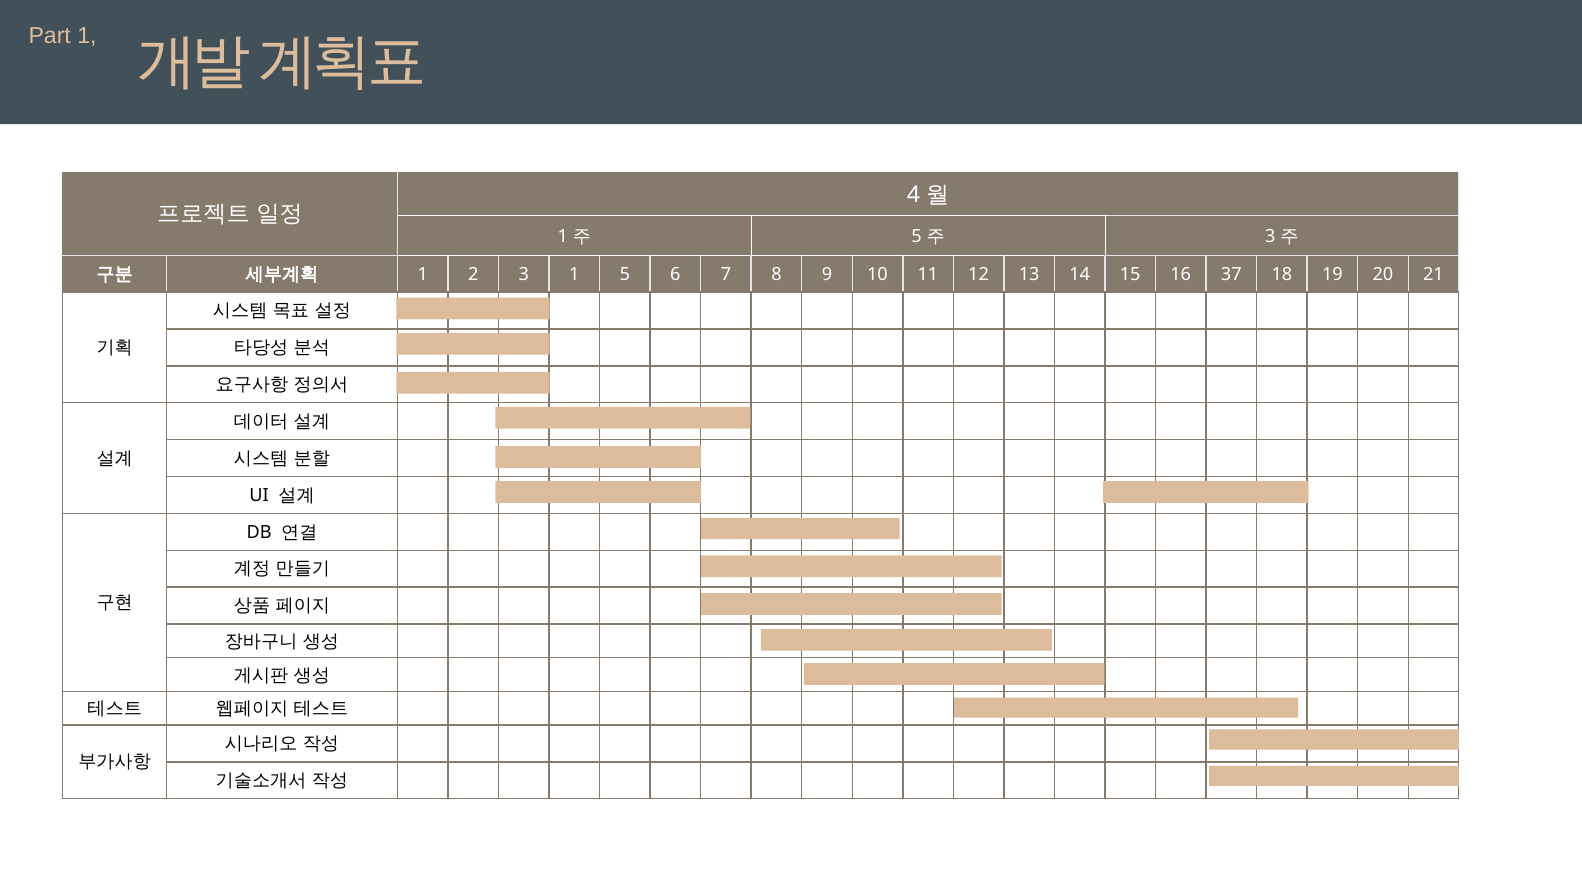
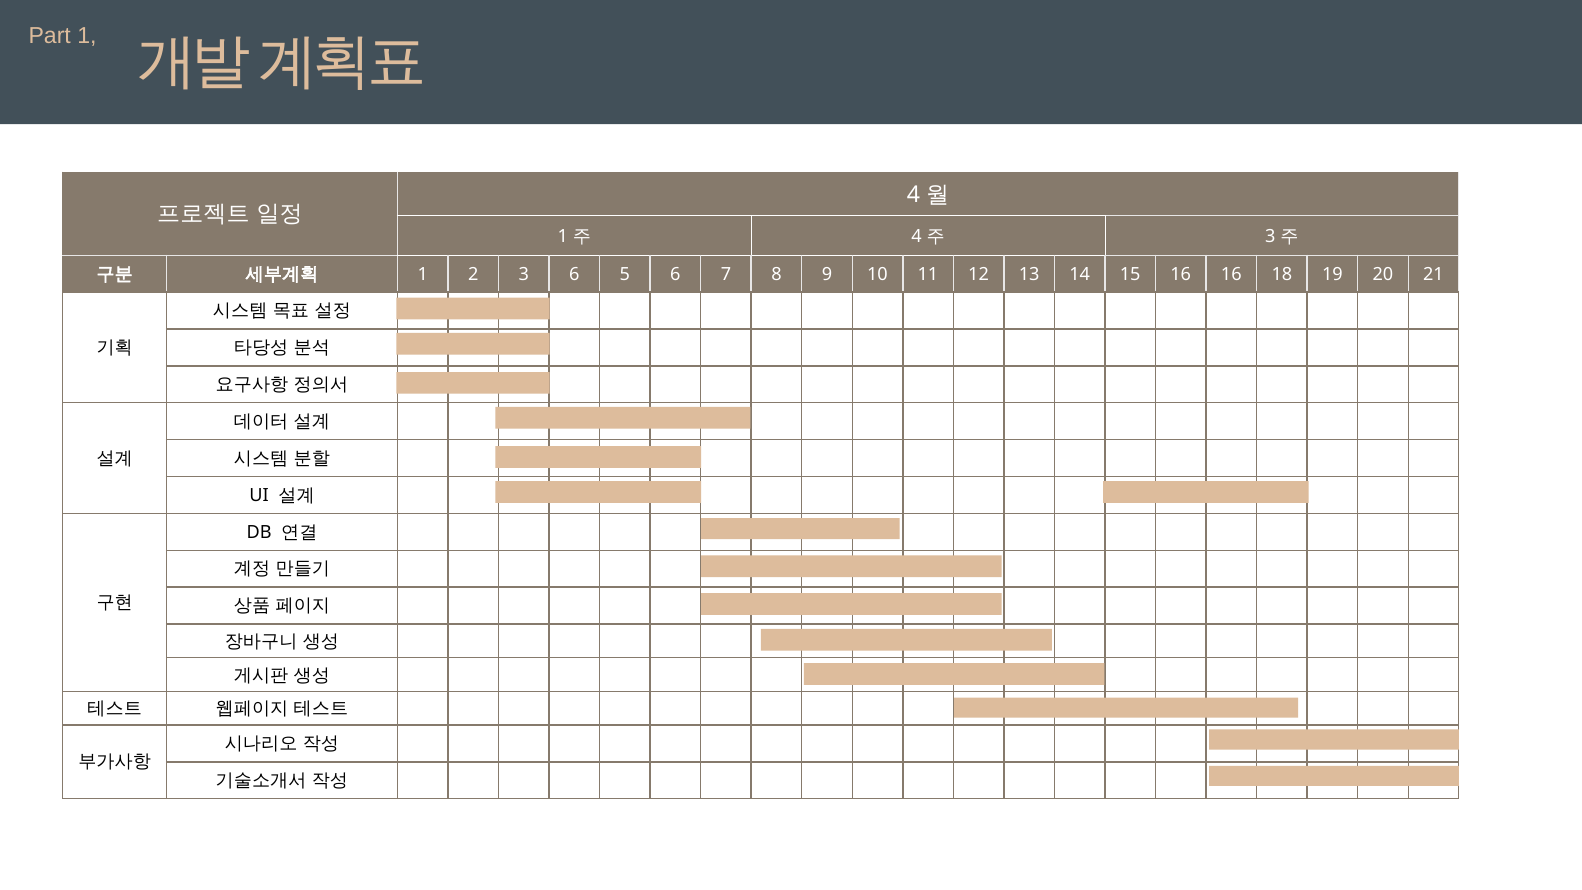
5 at (917, 237): 5 -> 4
3 1: 1 -> 6
16 37: 37 -> 16
